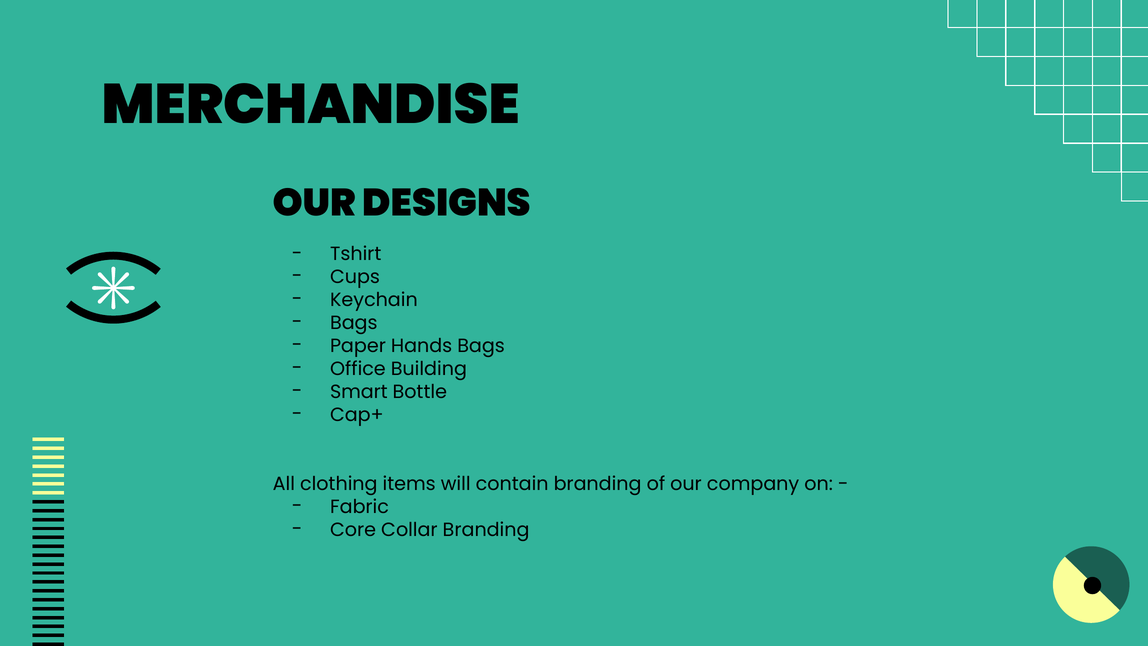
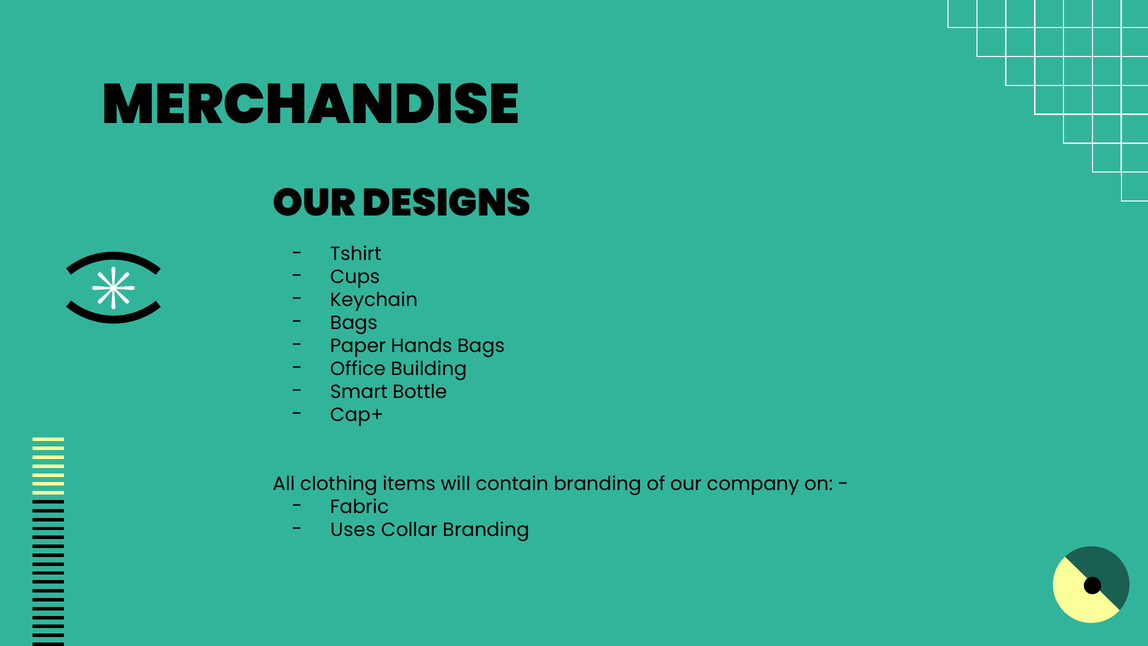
Core: Core -> Uses
